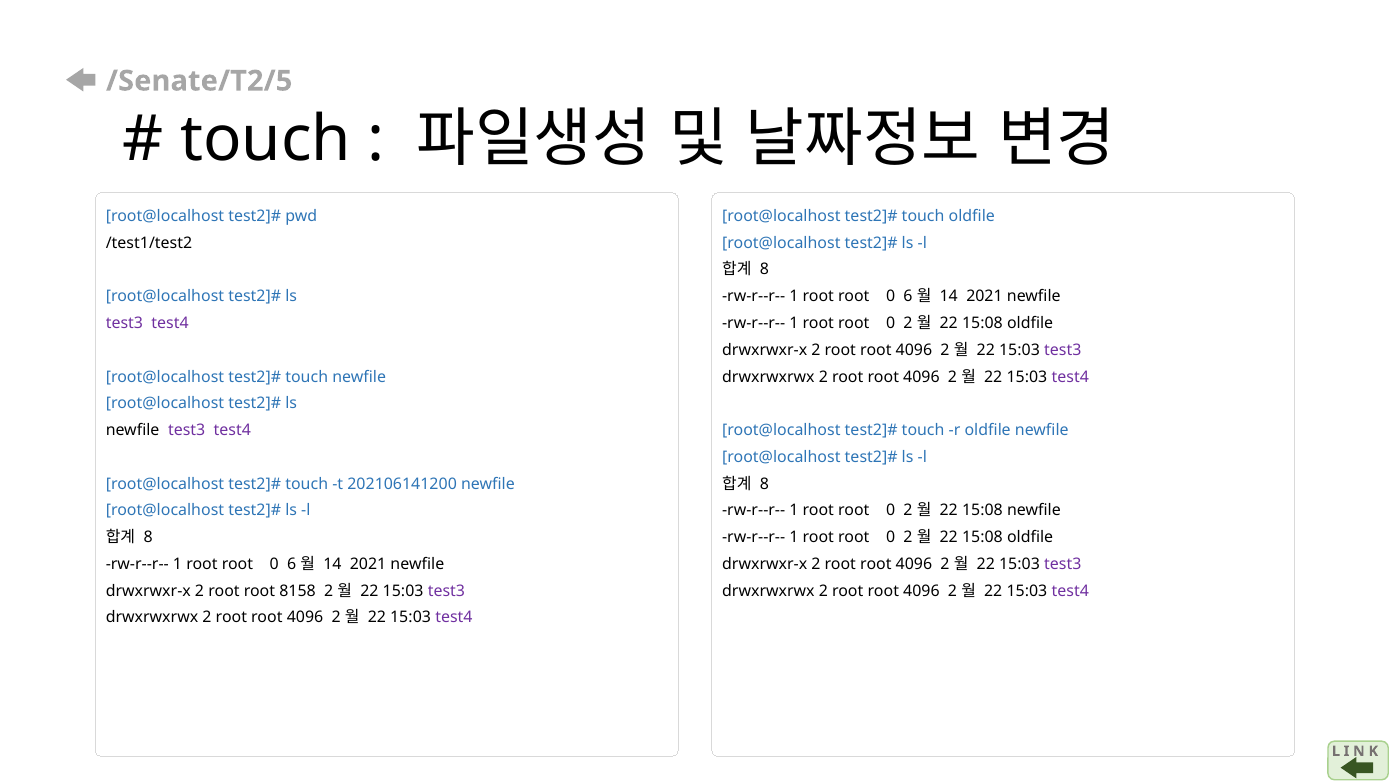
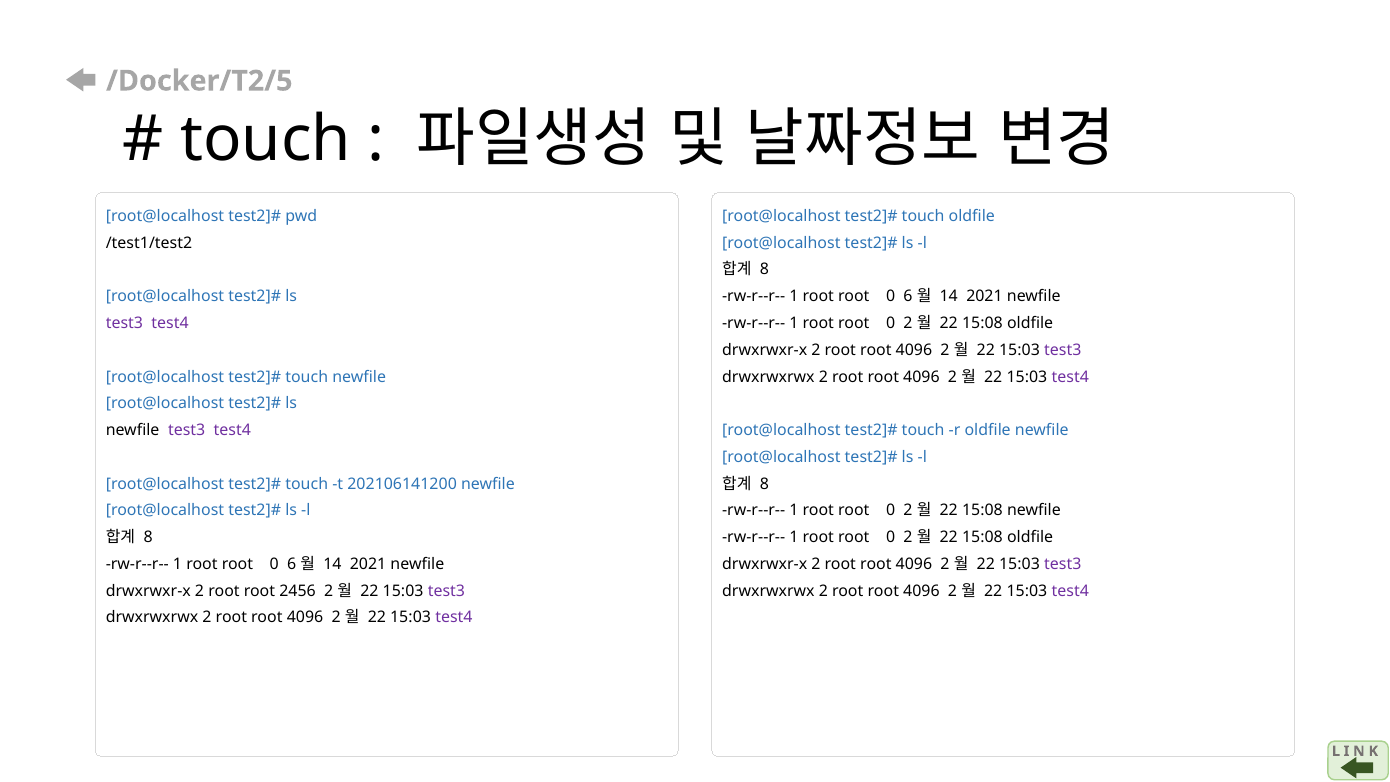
/Senate/T2/5: /Senate/T2/5 -> /Docker/T2/5
8158: 8158 -> 2456
